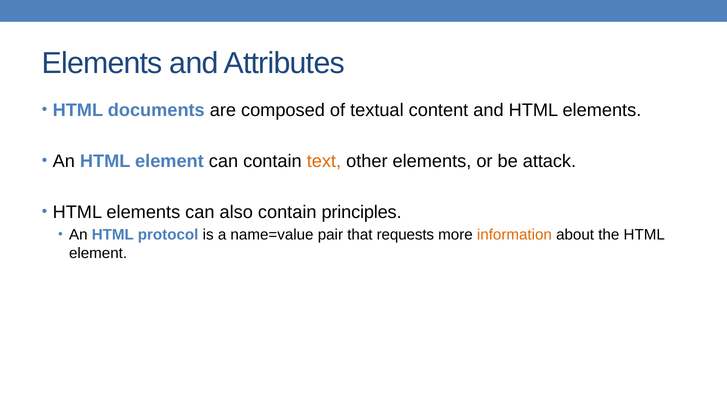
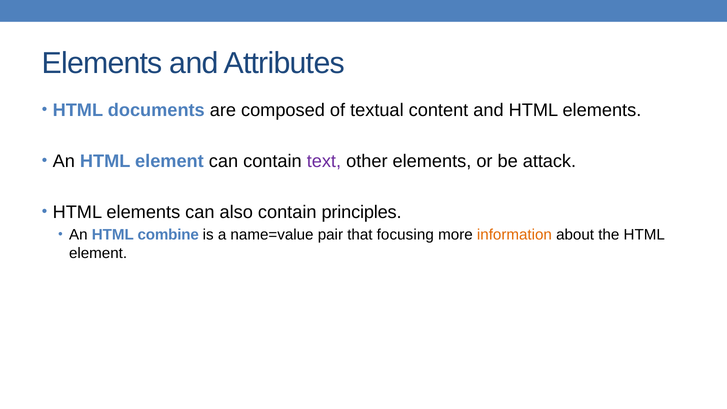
text colour: orange -> purple
protocol: protocol -> combine
requests: requests -> focusing
